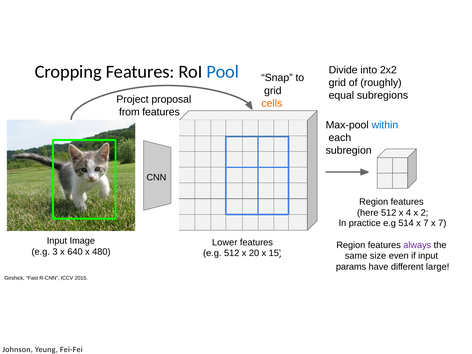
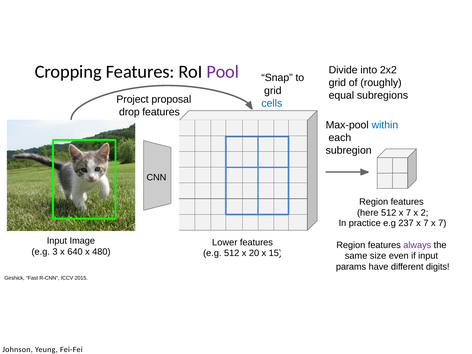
Pool colour: blue -> purple
cells colour: orange -> blue
from: from -> drop
512 x 4: 4 -> 7
514: 514 -> 237
large: large -> digits
